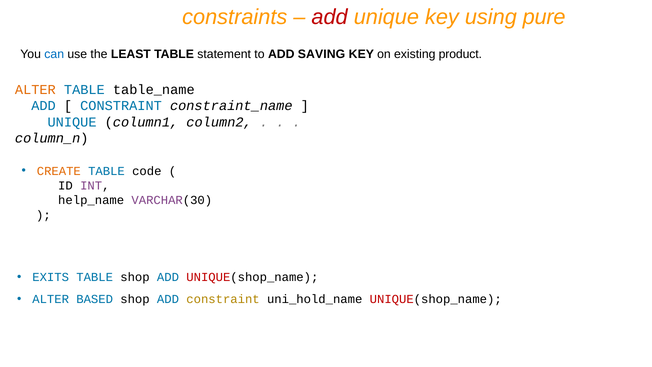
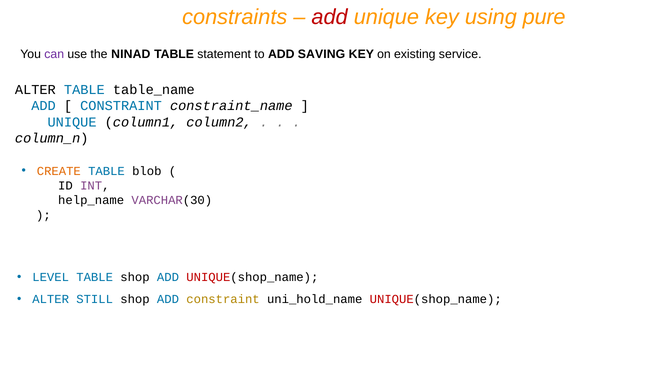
can colour: blue -> purple
LEAST: LEAST -> NINAD
product: product -> service
ALTER at (35, 89) colour: orange -> black
code: code -> blob
EXITS: EXITS -> LEVEL
BASED: BASED -> STILL
